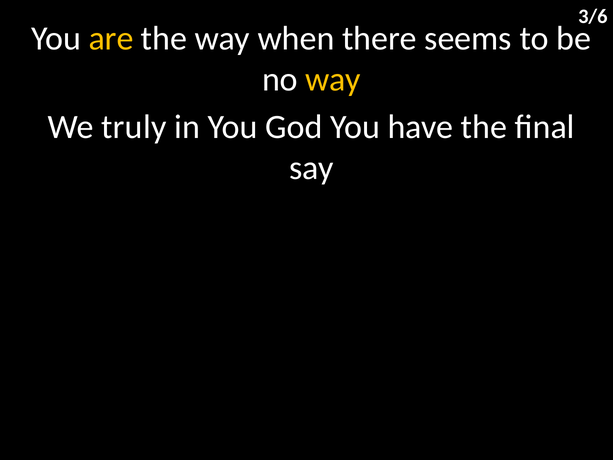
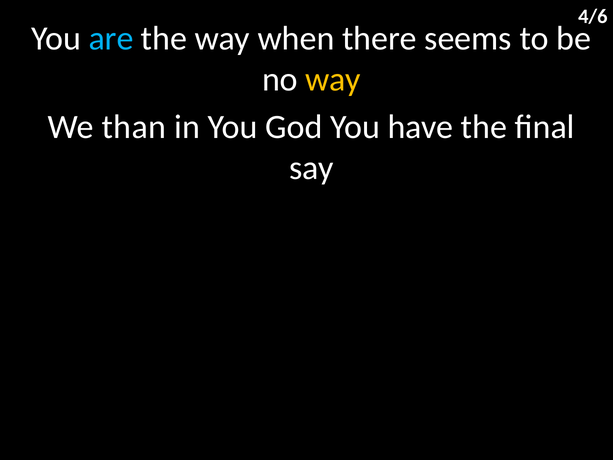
3/6: 3/6 -> 4/6
are colour: yellow -> light blue
truly: truly -> than
